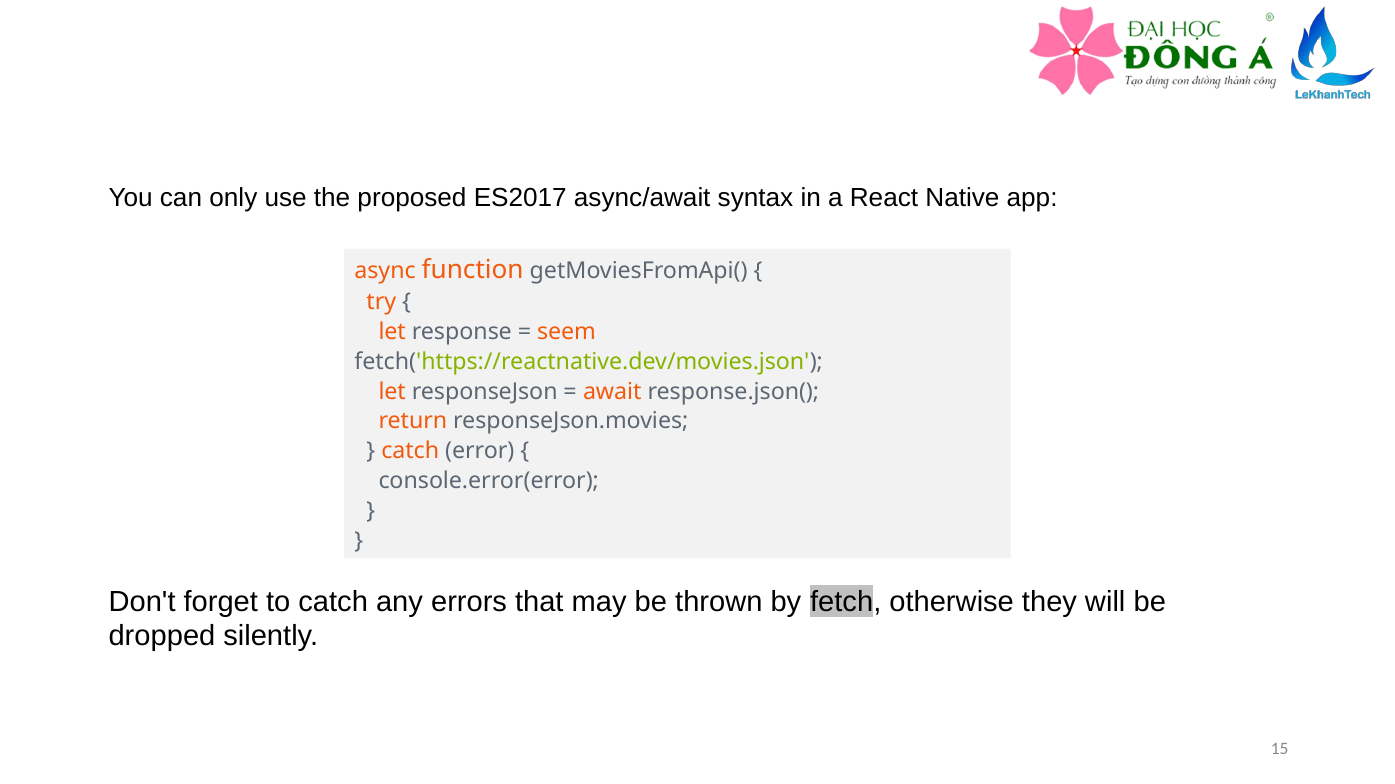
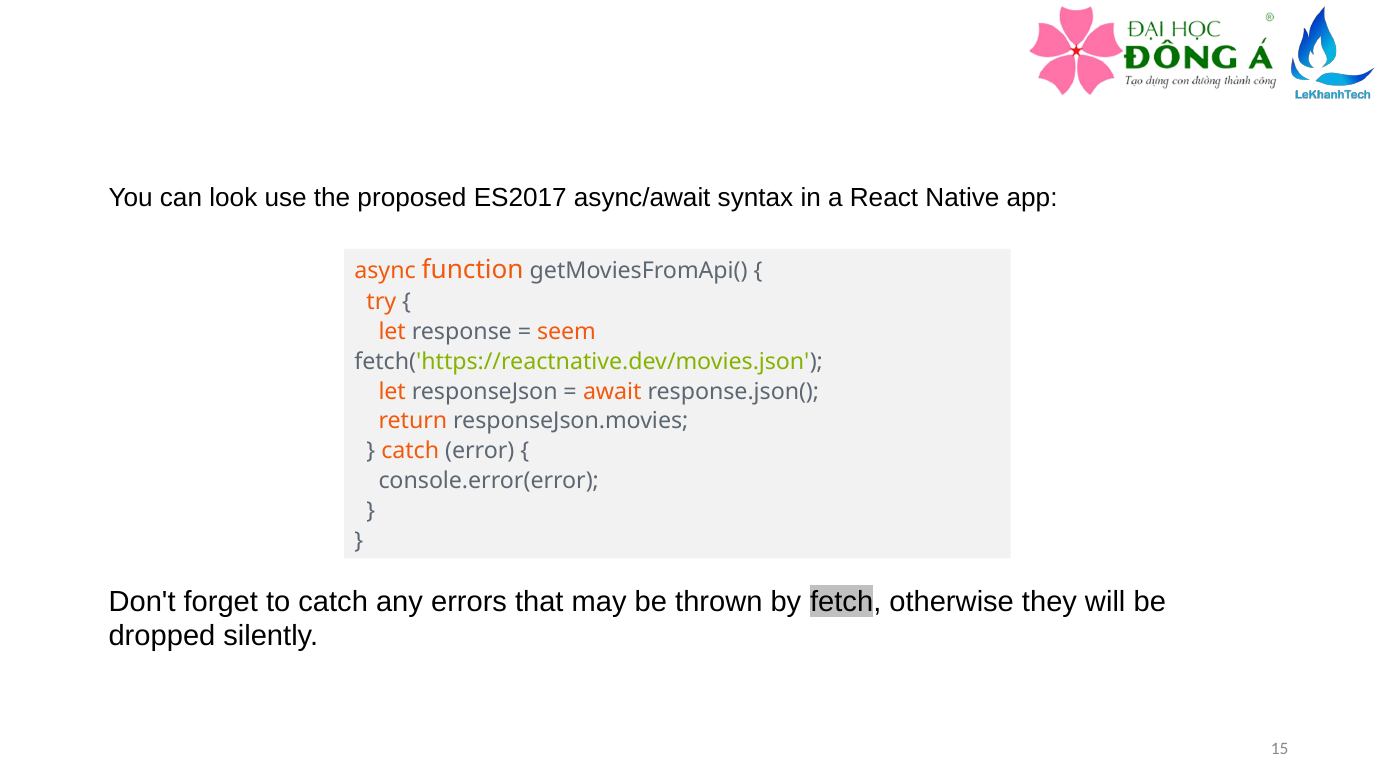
only: only -> look
